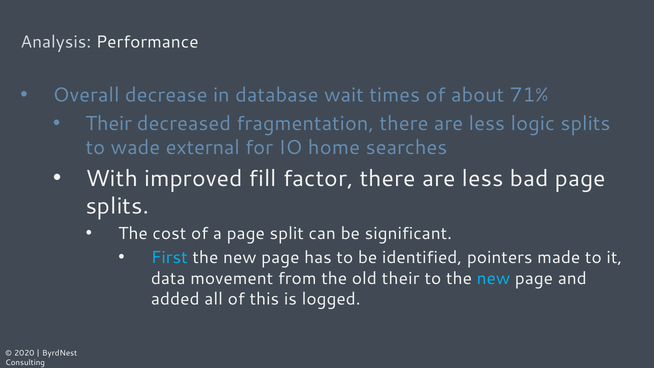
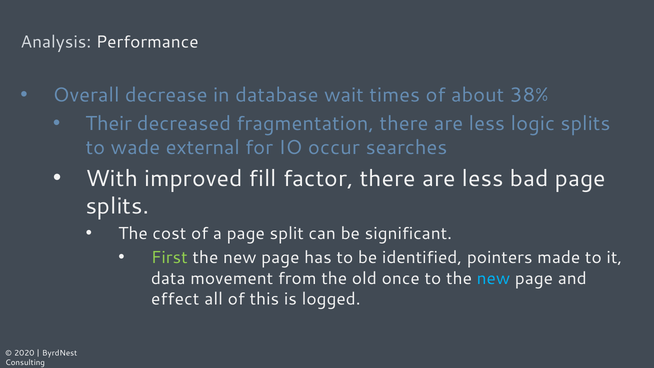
71%: 71% -> 38%
home: home -> occur
First colour: light blue -> light green
old their: their -> once
added: added -> effect
